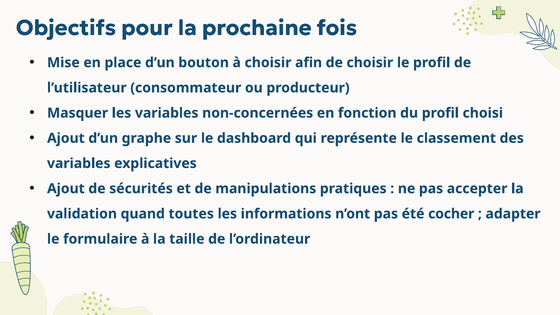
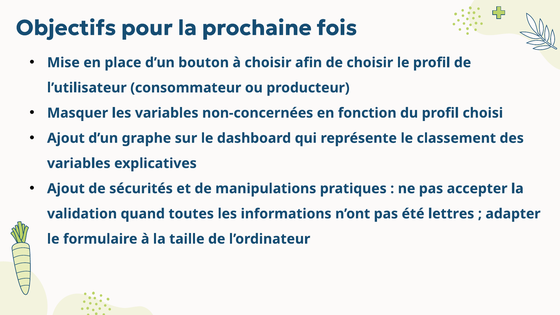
cocher: cocher -> lettres
